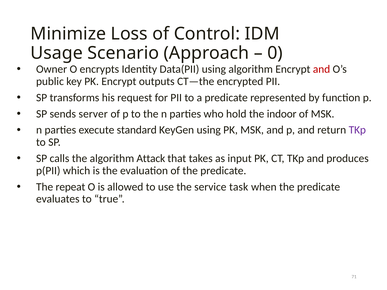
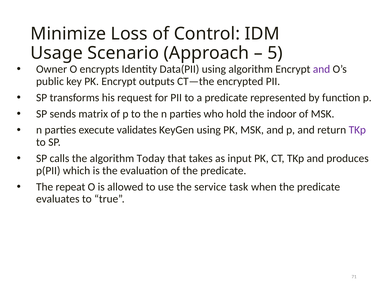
0: 0 -> 5
and at (322, 69) colour: red -> purple
server: server -> matrix
standard: standard -> validates
Attack: Attack -> Today
